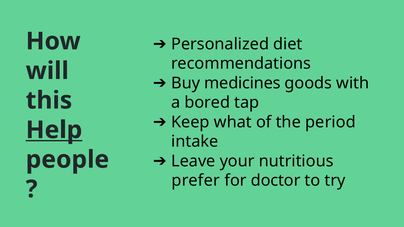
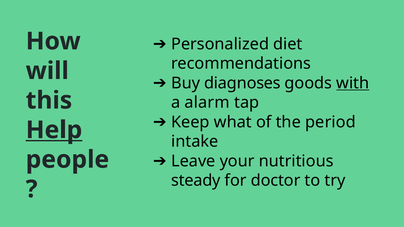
medicines: medicines -> diagnoses
with underline: none -> present
bored: bored -> alarm
prefer: prefer -> steady
